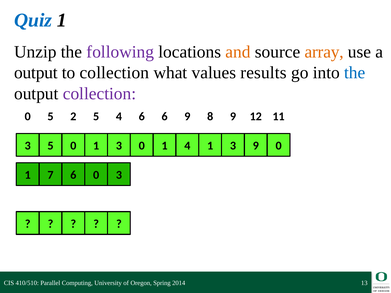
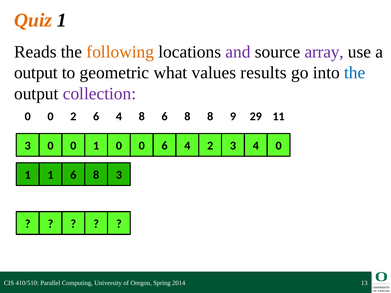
Quiz colour: blue -> orange
Unzip: Unzip -> Reads
following colour: purple -> orange
and colour: orange -> purple
array colour: orange -> purple
to collection: collection -> geometric
5 at (51, 116): 5 -> 0
2 5: 5 -> 6
4 6: 6 -> 8
9 at (187, 116): 9 -> 8
12: 12 -> 29
3 5: 5 -> 0
0 1 3: 3 -> 0
1 at (165, 146): 1 -> 6
4 1: 1 -> 2
3 9: 9 -> 4
1 7: 7 -> 1
0 at (96, 175): 0 -> 8
